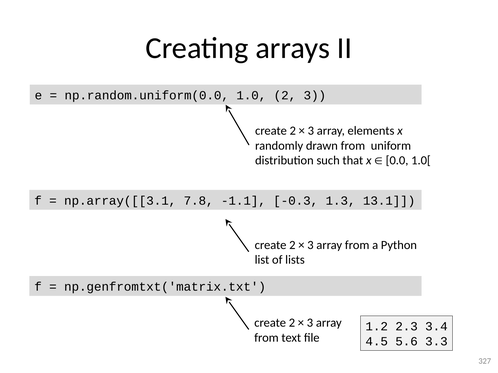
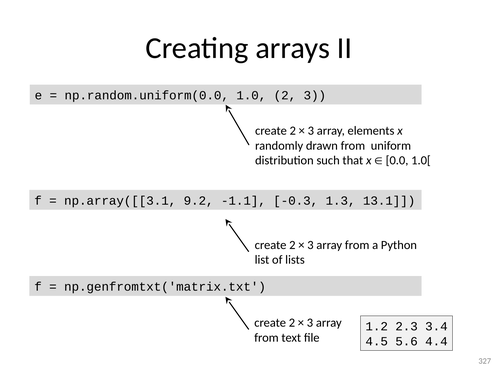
7.8: 7.8 -> 9.2
3.3: 3.3 -> 4.4
